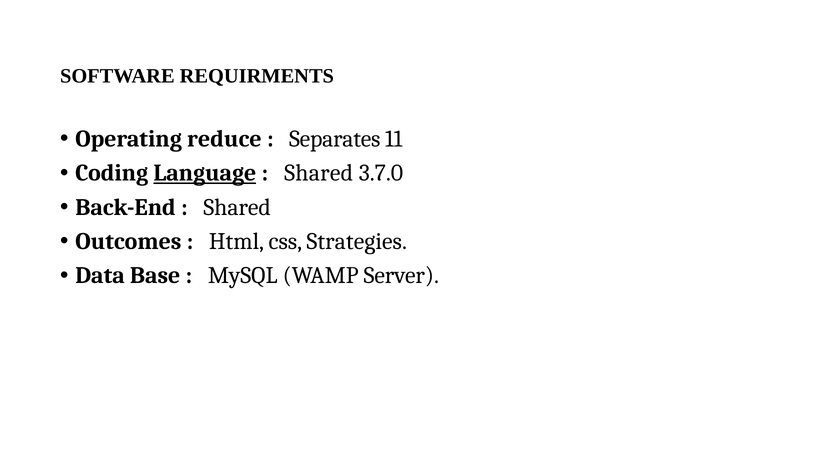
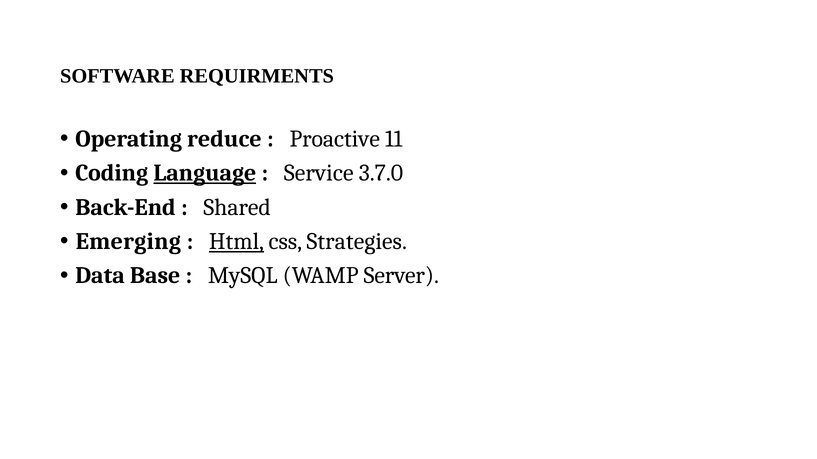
Separates: Separates -> Proactive
Shared at (319, 173): Shared -> Service
Outcomes: Outcomes -> Emerging
Html underline: none -> present
